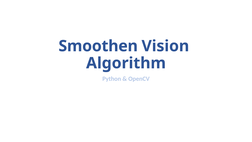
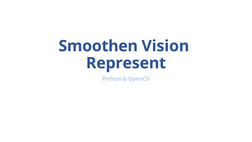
Algorithm: Algorithm -> Represent
